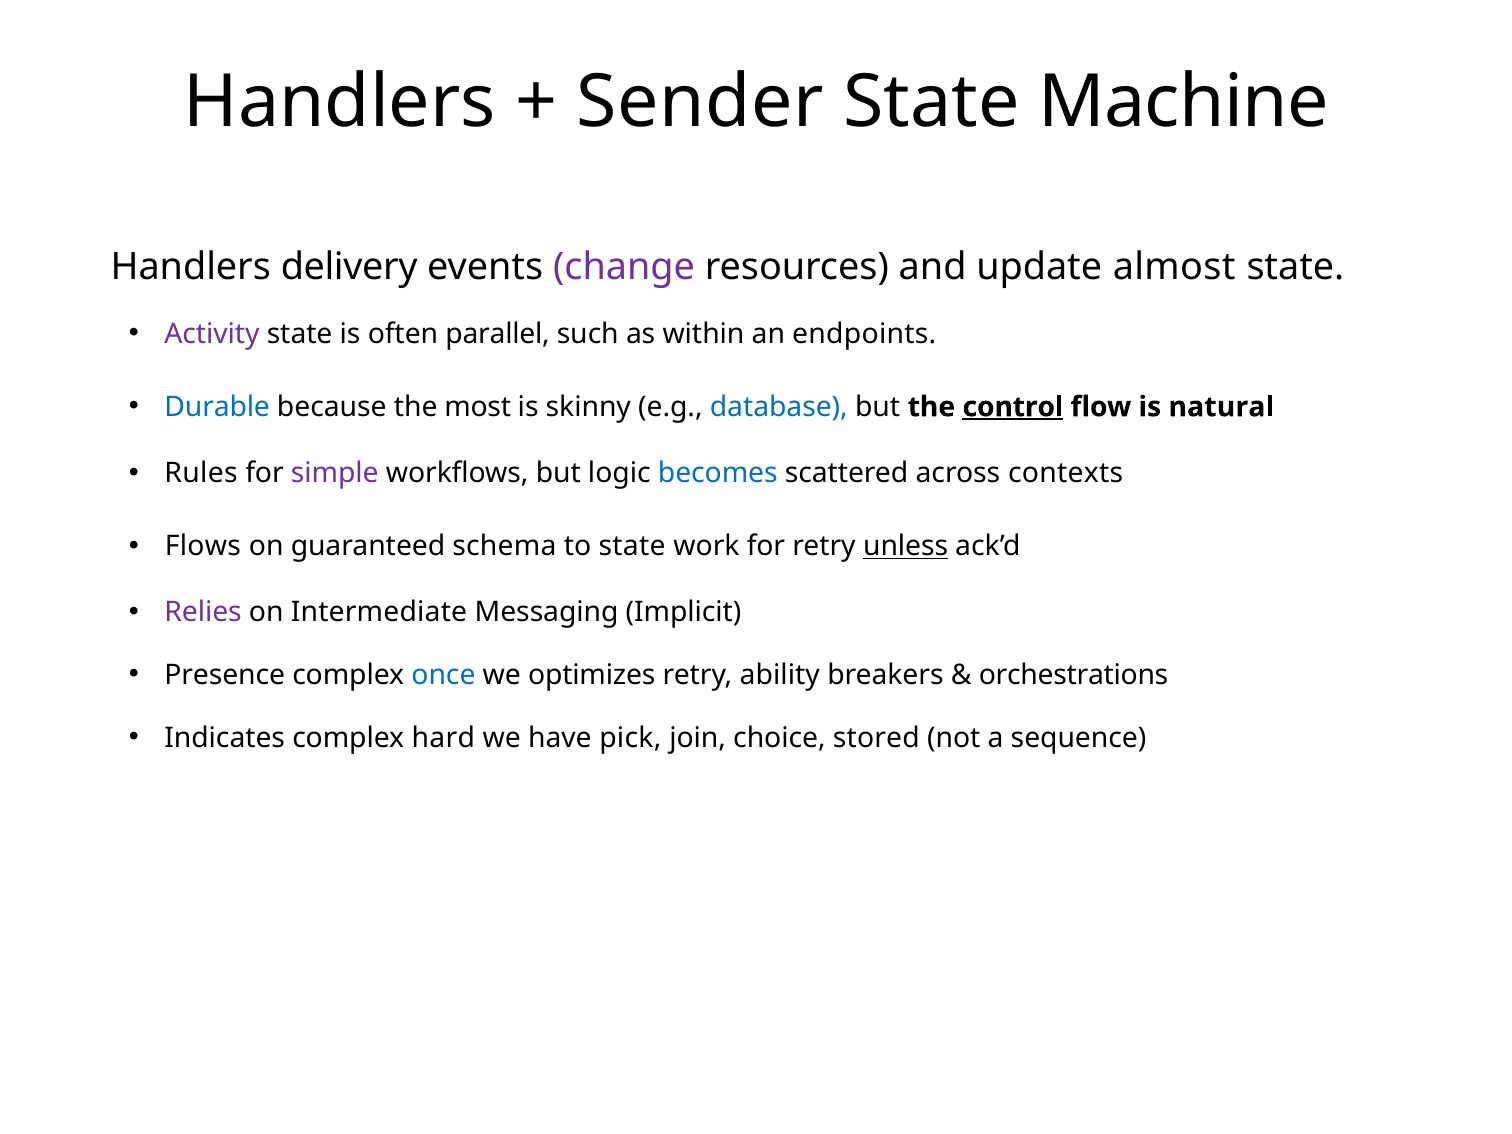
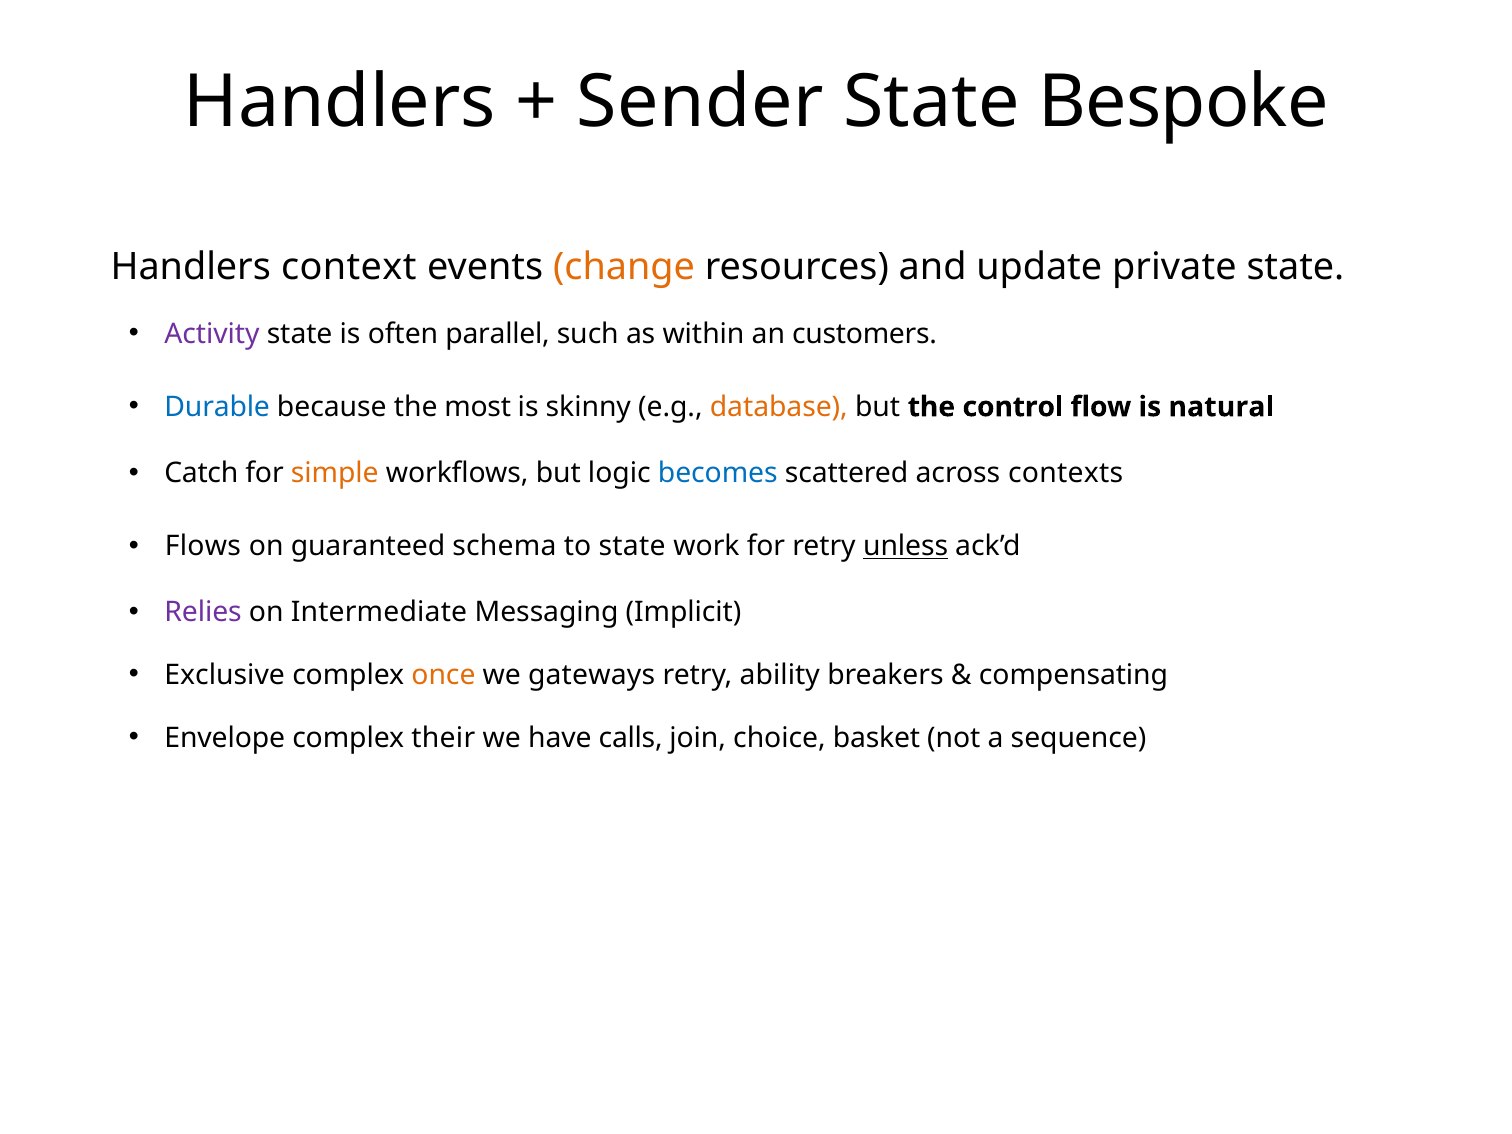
Machine: Machine -> Bespoke
delivery: delivery -> context
change colour: purple -> orange
almost: almost -> private
endpoints: endpoints -> customers
database colour: blue -> orange
control underline: present -> none
Rules: Rules -> Catch
simple colour: purple -> orange
Presence: Presence -> Exclusive
once colour: blue -> orange
optimizes: optimizes -> gateways
orchestrations: orchestrations -> compensating
Indicates: Indicates -> Envelope
hard: hard -> their
pick: pick -> calls
stored: stored -> basket
